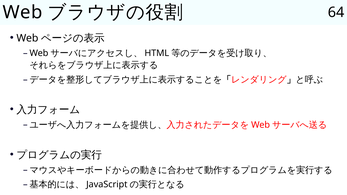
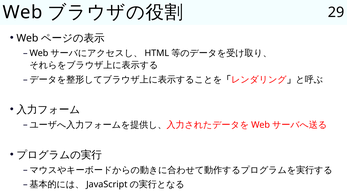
64: 64 -> 29
